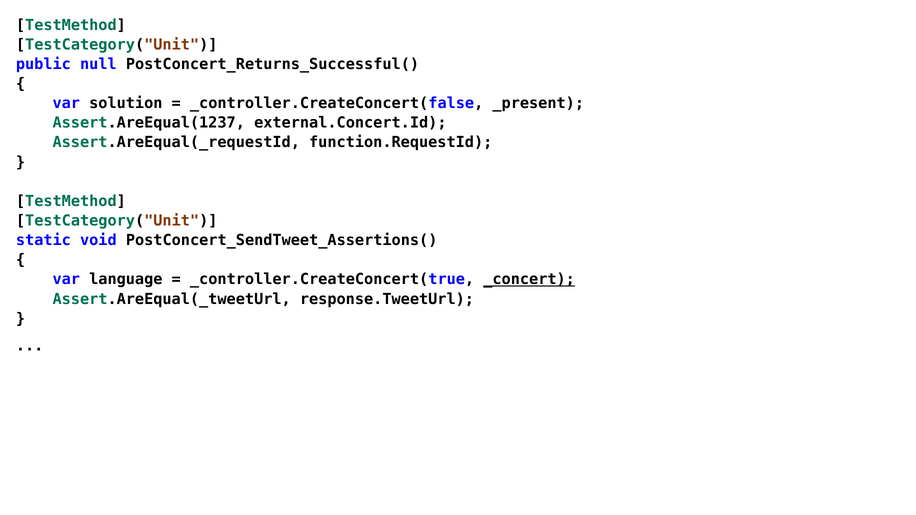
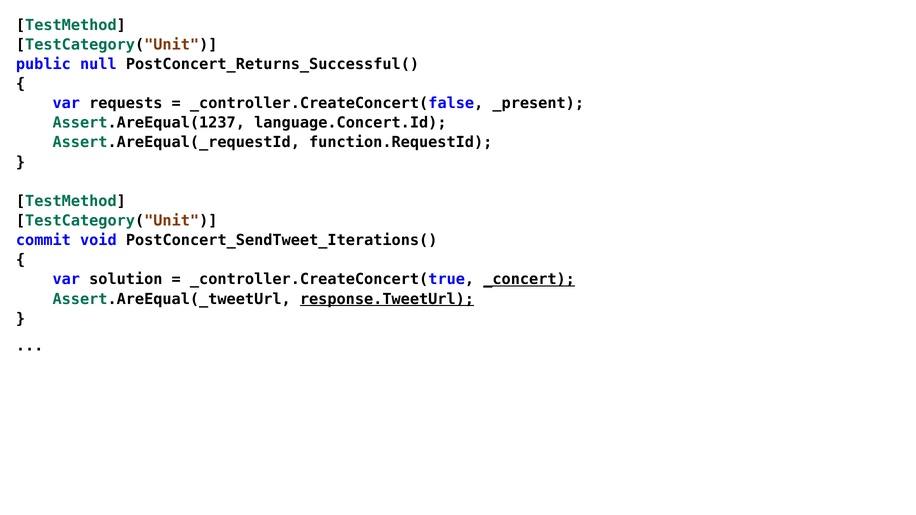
solution: solution -> requests
external.Concert.Id: external.Concert.Id -> language.Concert.Id
static: static -> commit
PostConcert_SendTweet_Assertions(: PostConcert_SendTweet_Assertions( -> PostConcert_SendTweet_Iterations(
language: language -> solution
response.TweetUrl underline: none -> present
